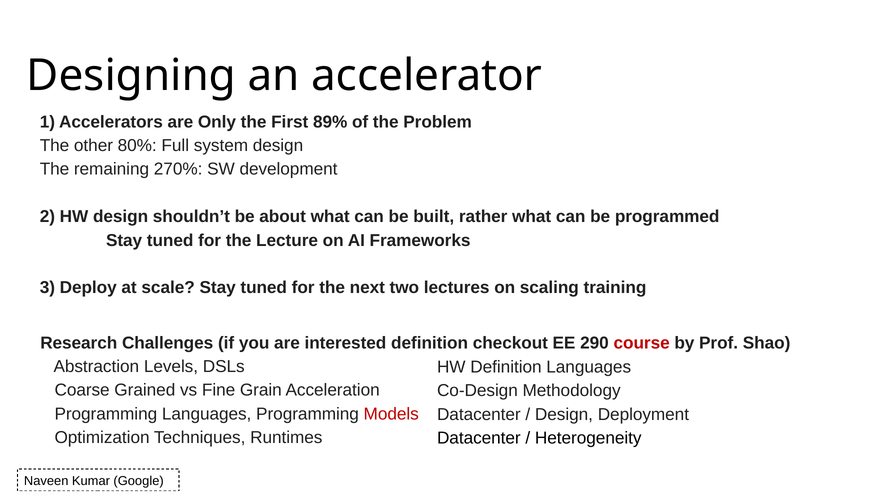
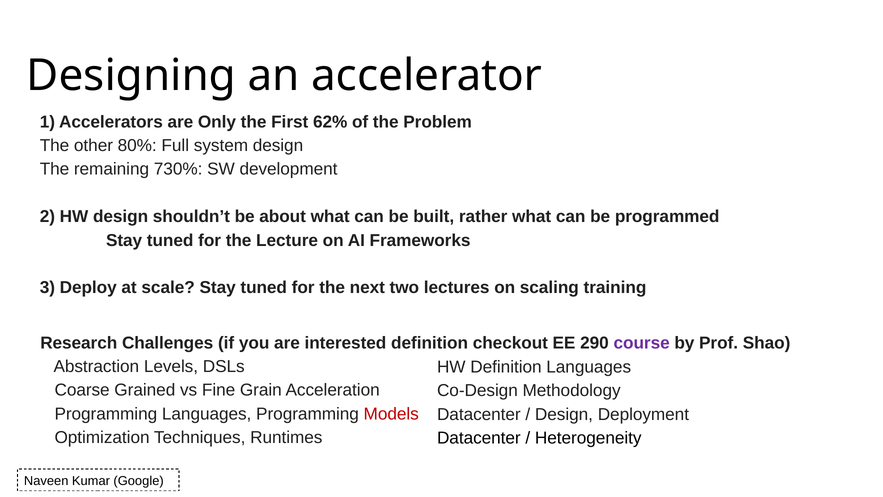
89%: 89% -> 62%
270%: 270% -> 730%
course colour: red -> purple
